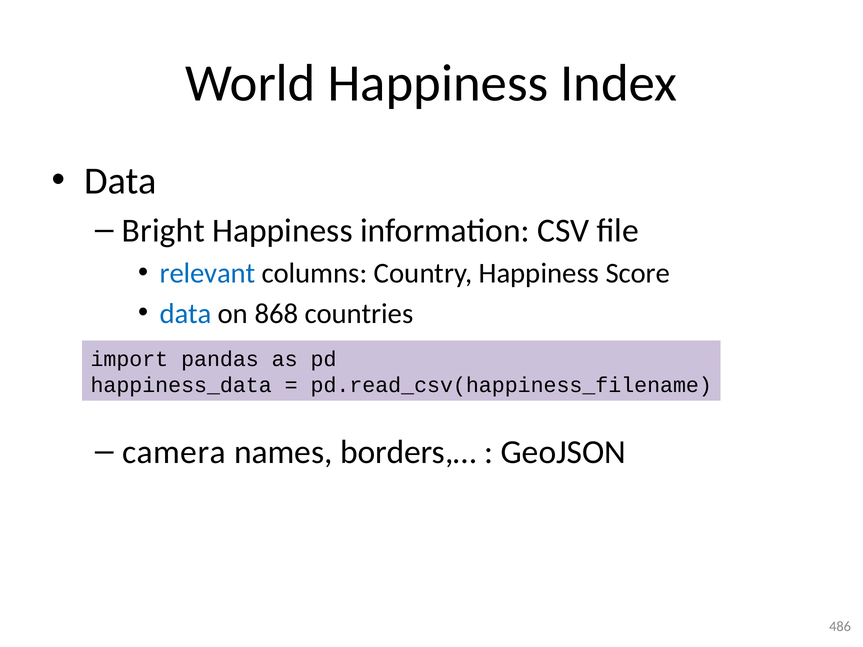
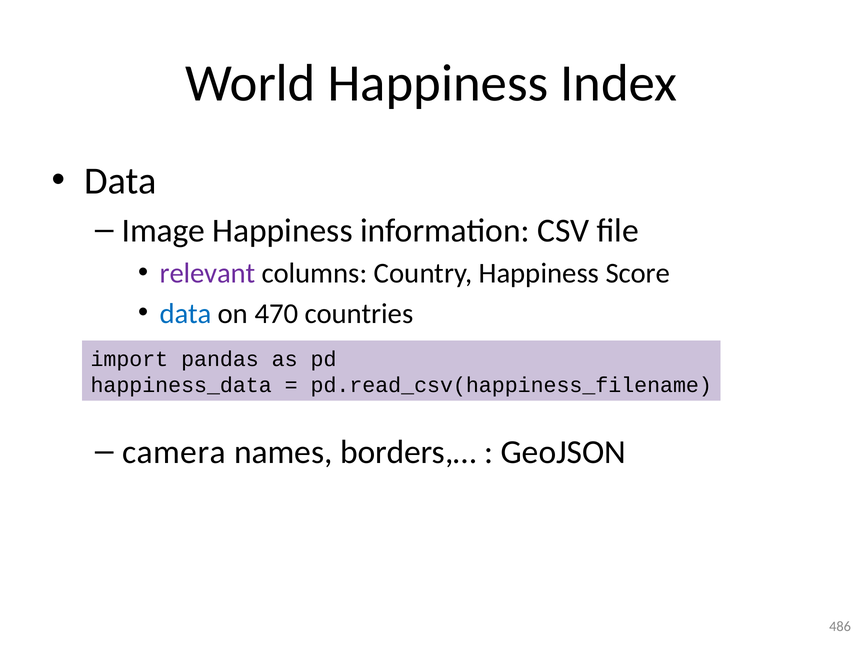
Bright: Bright -> Image
relevant colour: blue -> purple
868: 868 -> 470
